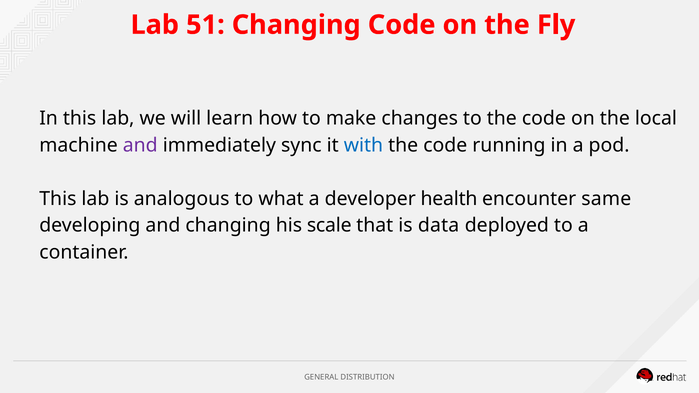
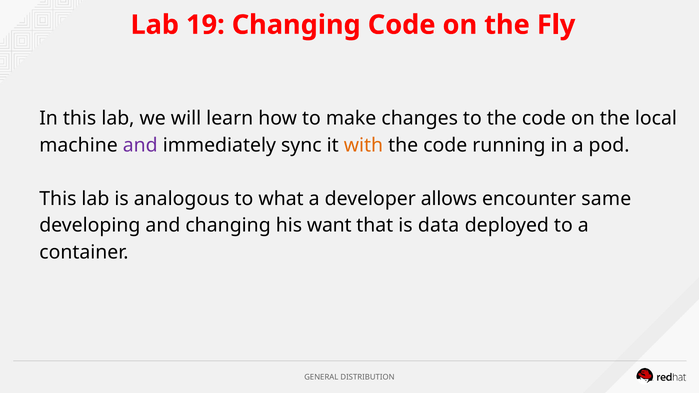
51: 51 -> 19
with colour: blue -> orange
health: health -> allows
scale: scale -> want
